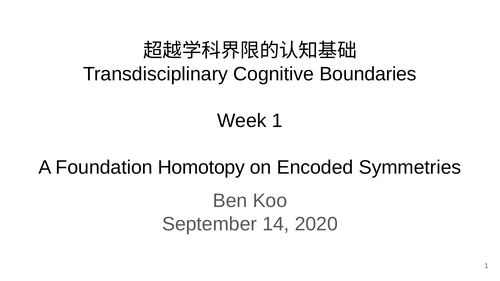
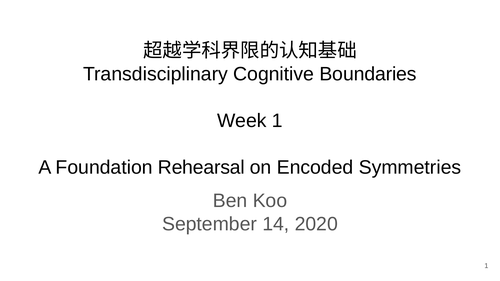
Homotopy: Homotopy -> Rehearsal
